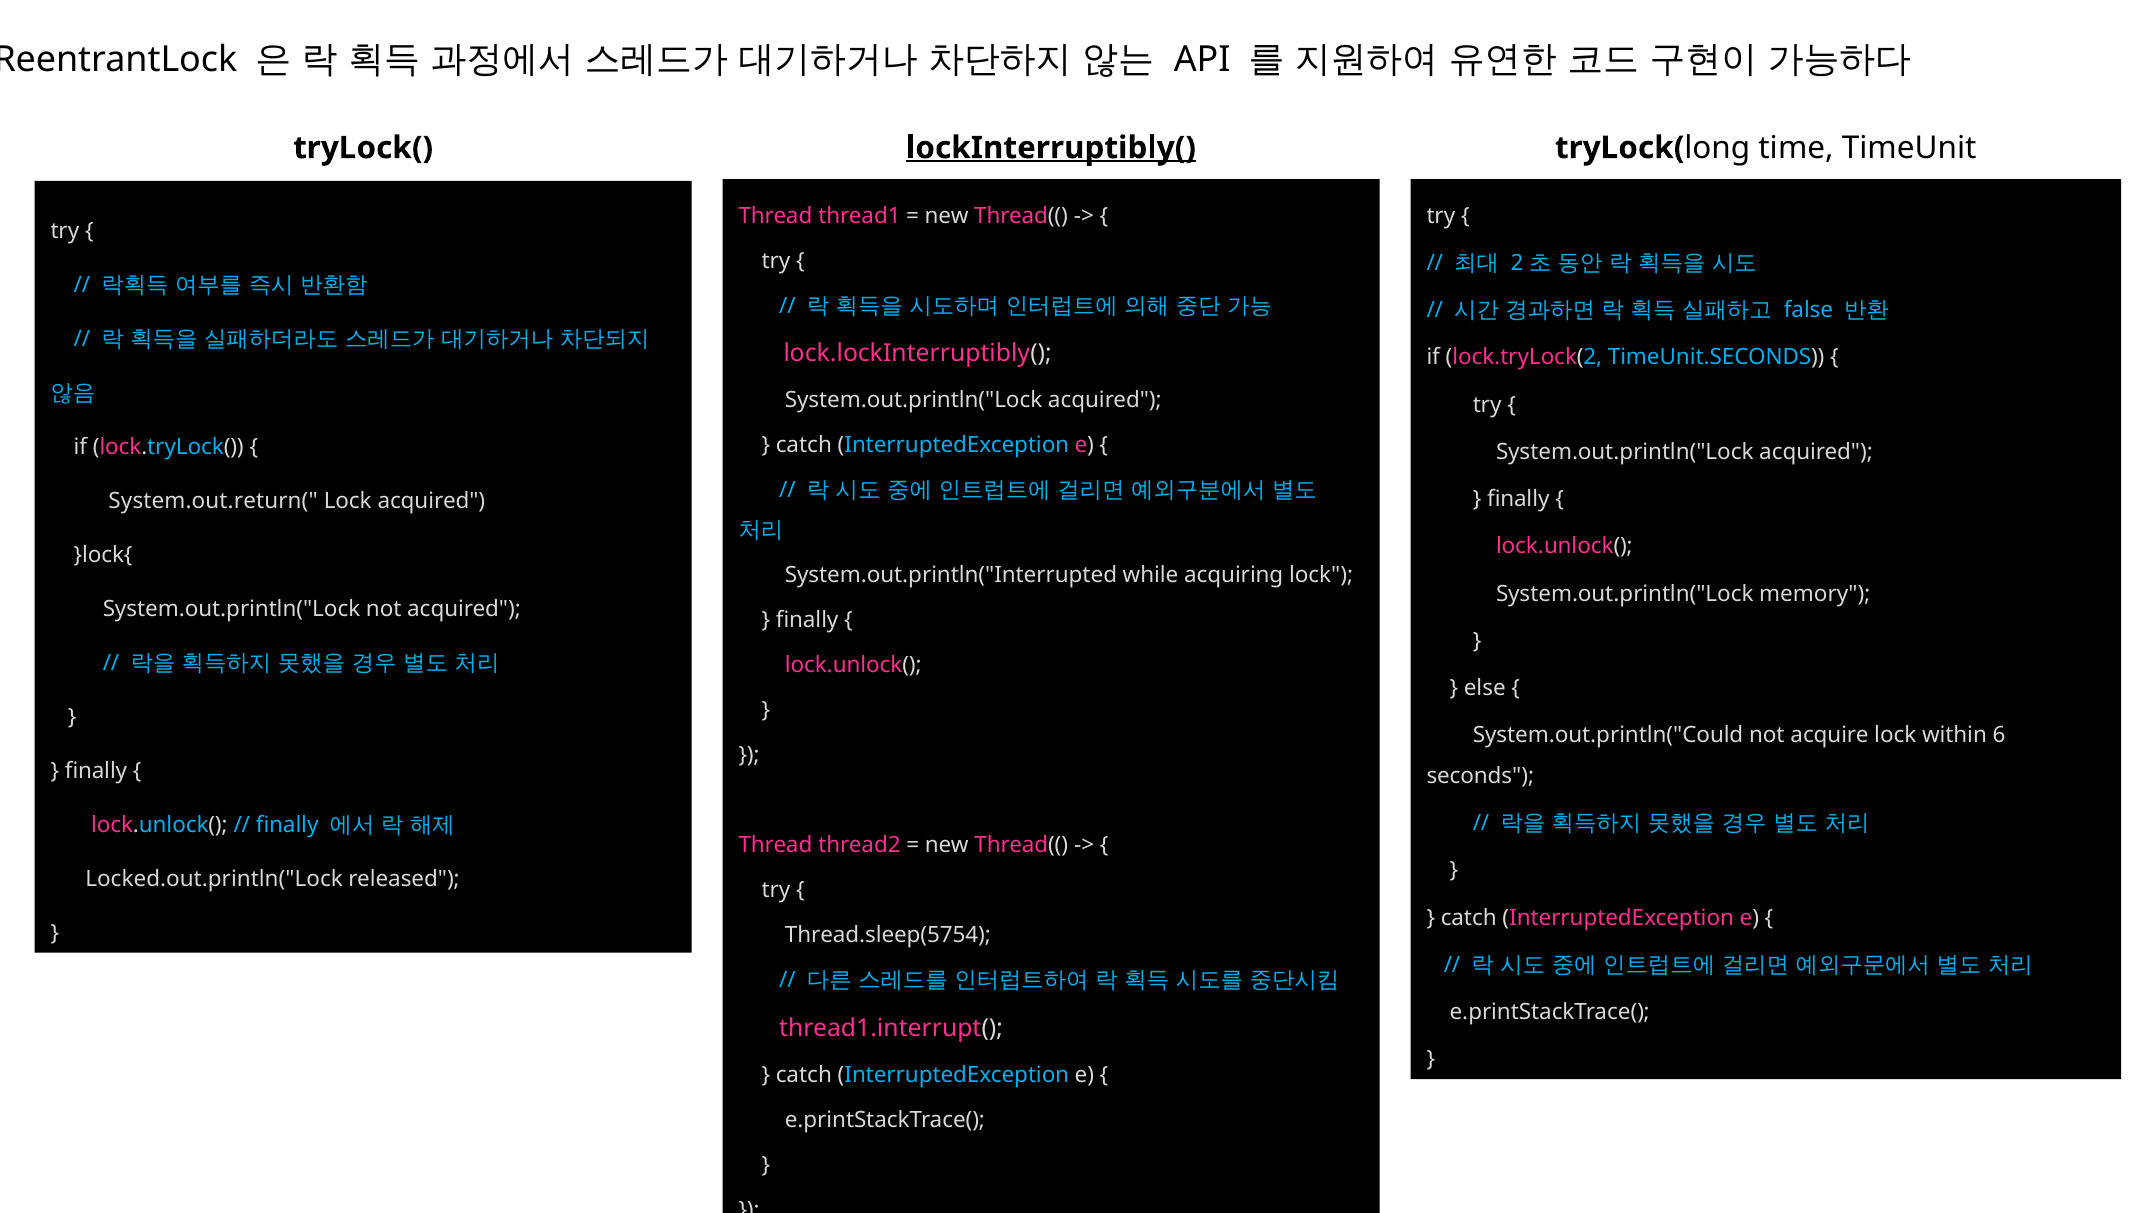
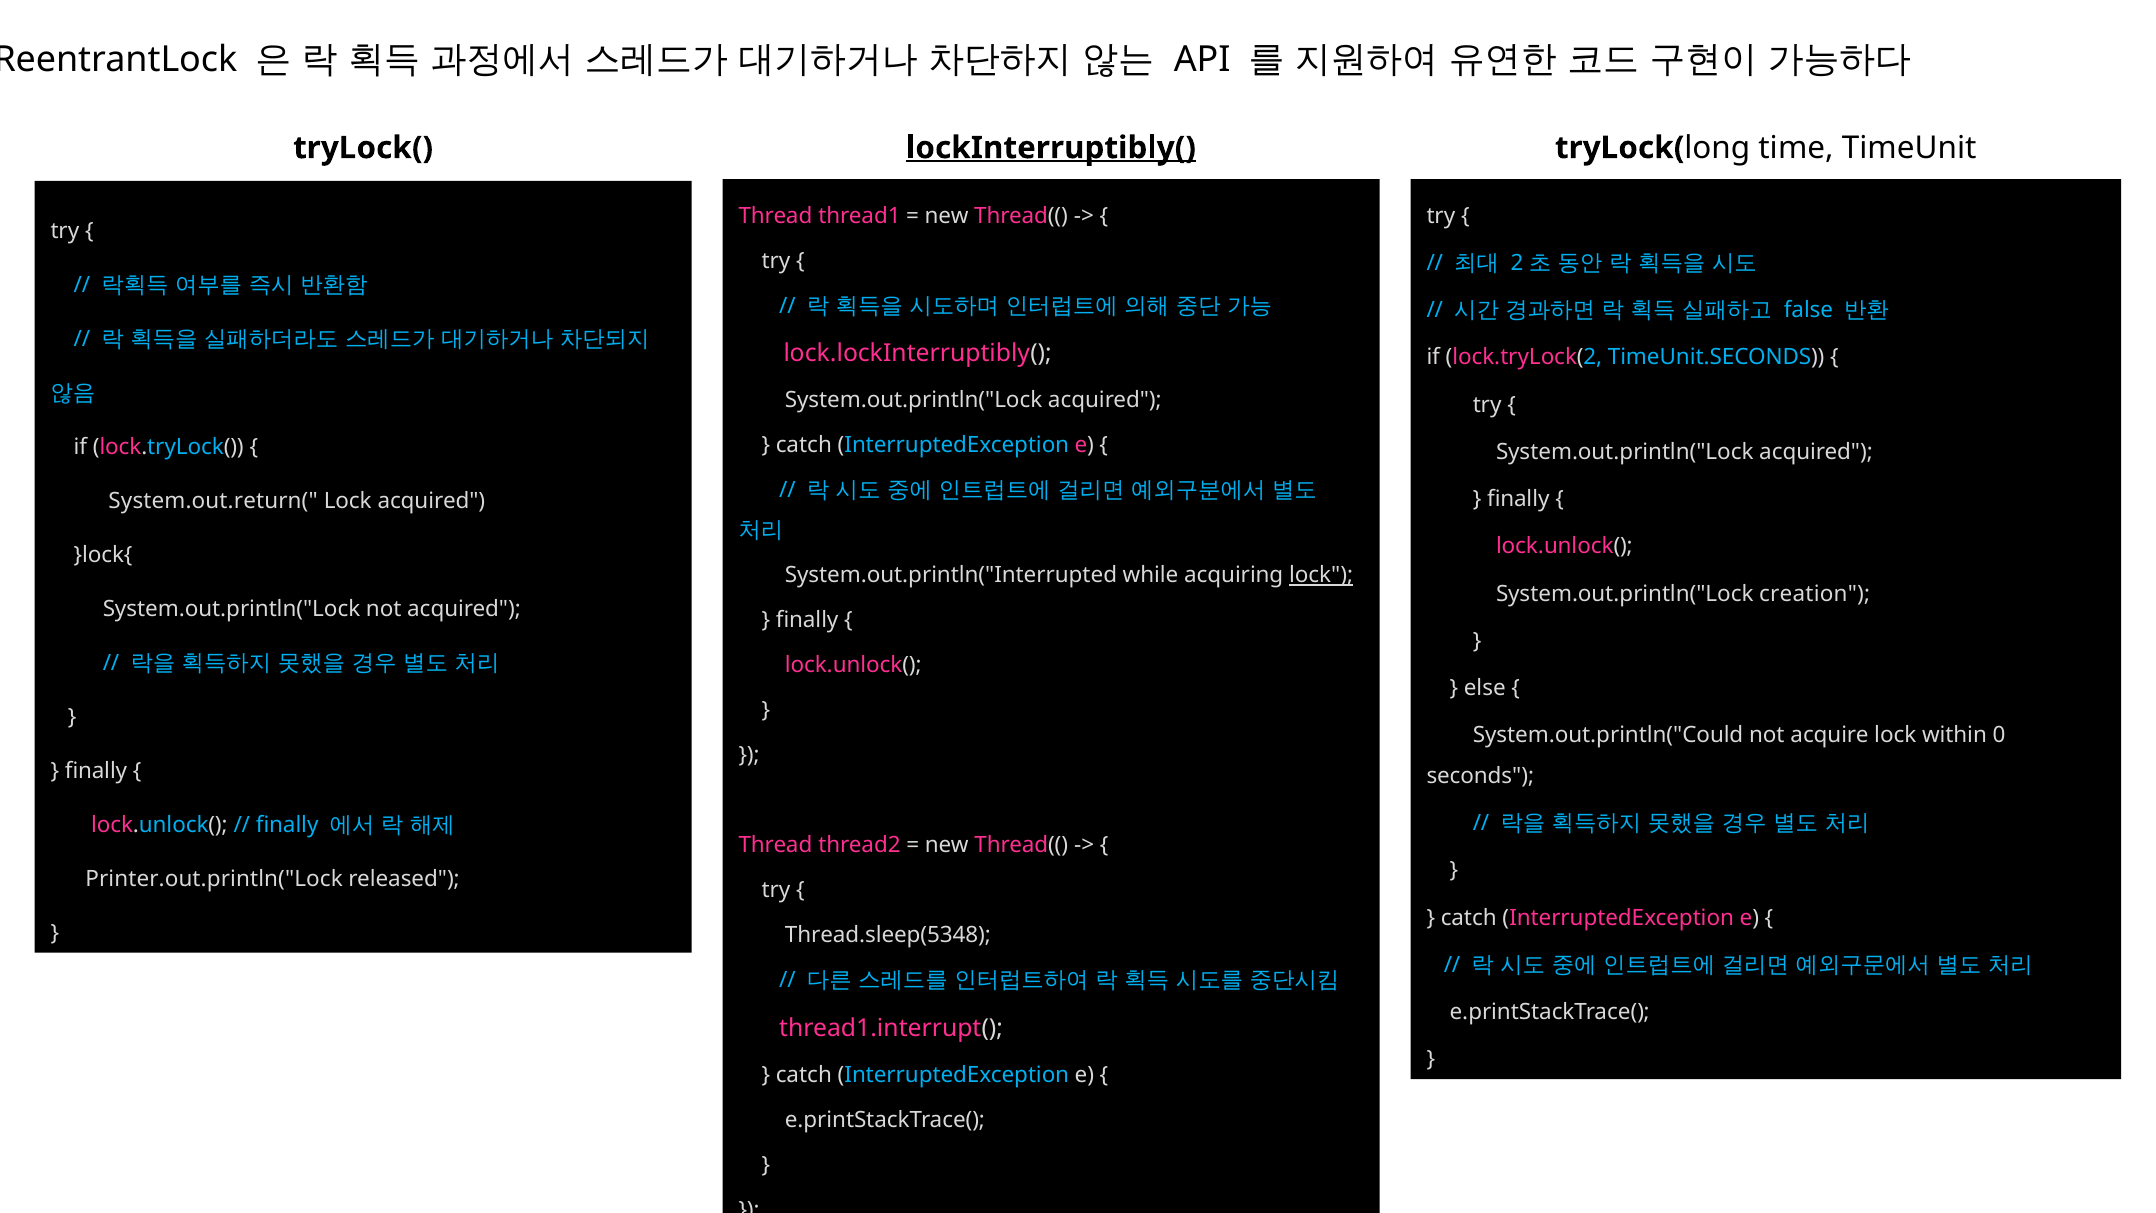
lock at (1321, 575) underline: none -> present
memory: memory -> creation
6: 6 -> 0
Locked.out.println("Lock: Locked.out.println("Lock -> Printer.out.println("Lock
Thread.sleep(5754: Thread.sleep(5754 -> Thread.sleep(5348
